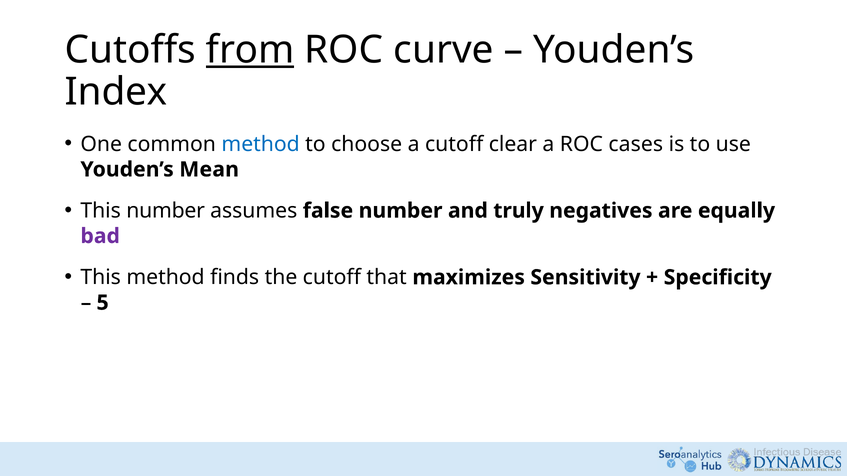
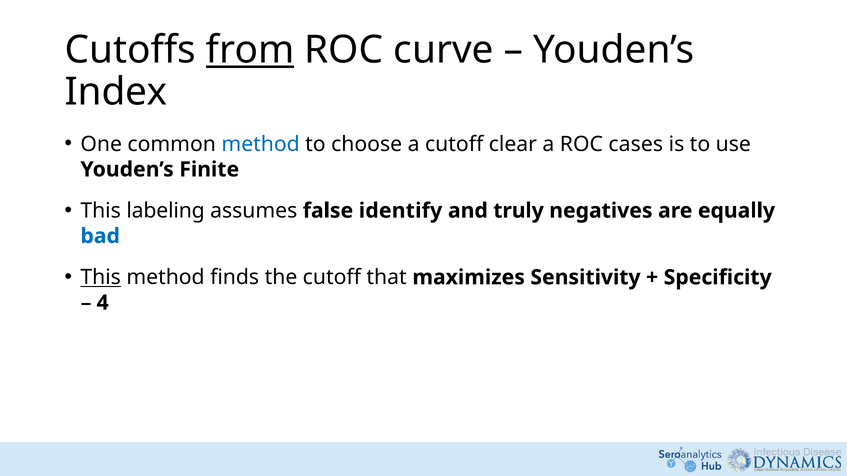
Mean: Mean -> Finite
This number: number -> labeling
false number: number -> identify
bad colour: purple -> blue
This at (101, 278) underline: none -> present
5: 5 -> 4
